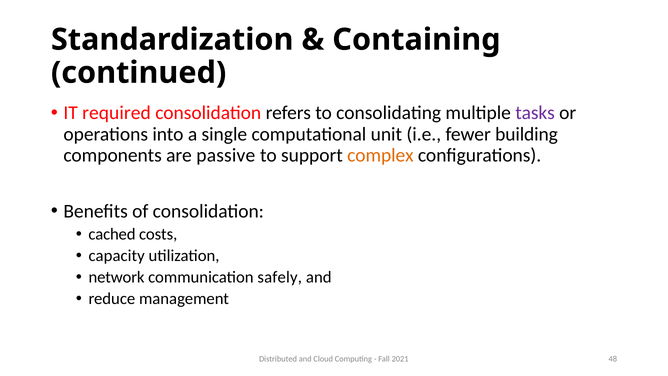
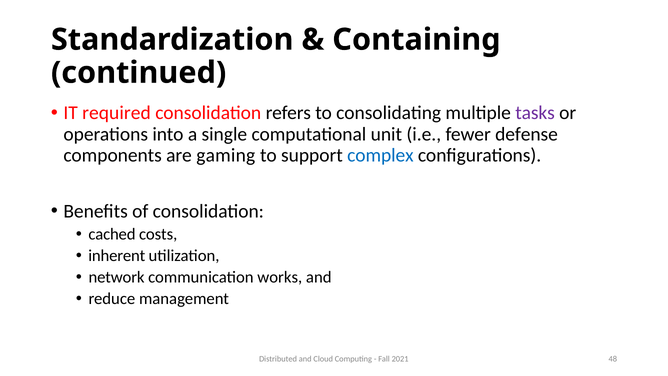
building: building -> defense
passive: passive -> gaming
complex colour: orange -> blue
capacity: capacity -> inherent
safely: safely -> works
